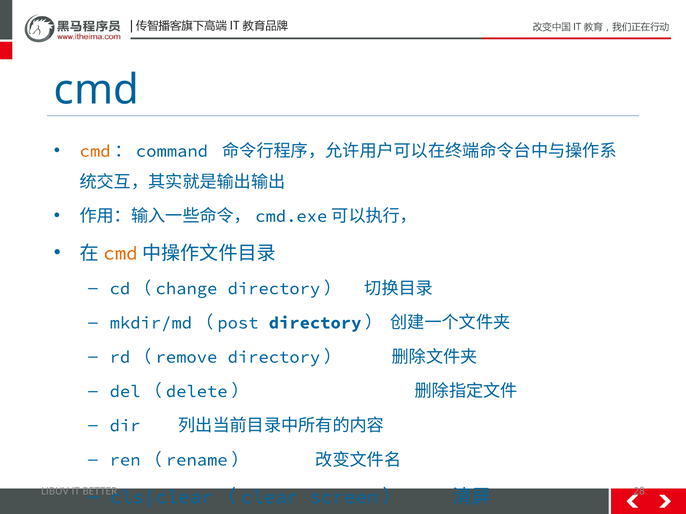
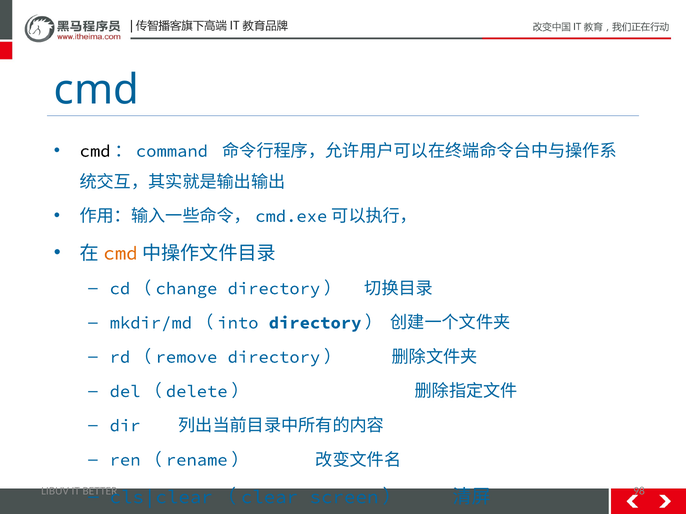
cmd at (95, 151) colour: orange -> black
post: post -> into
28: 28 -> 98
